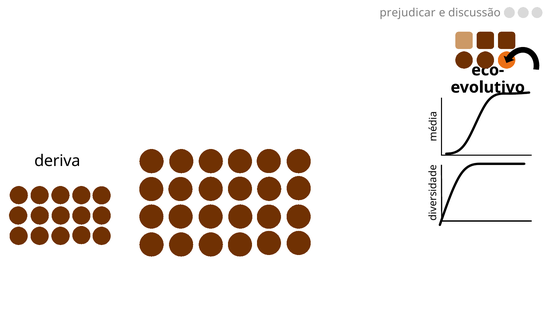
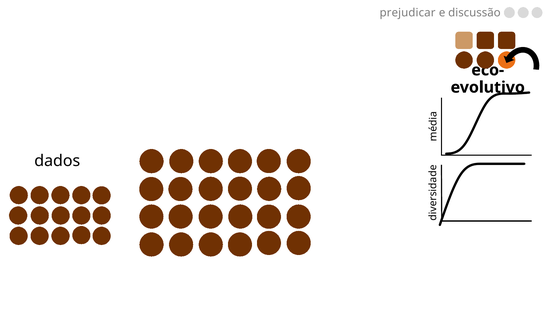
deriva: deriva -> dados
